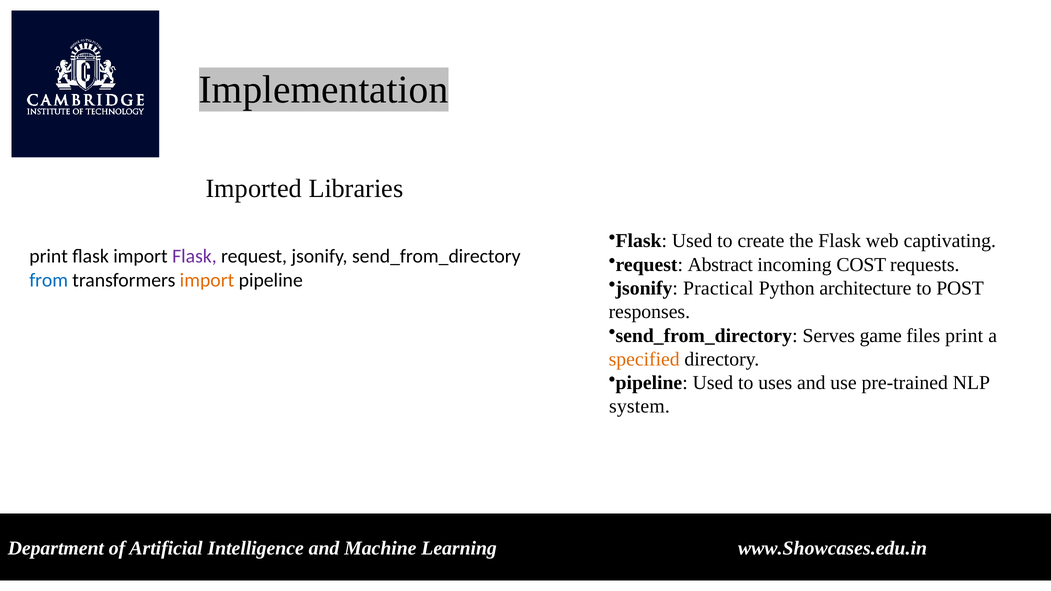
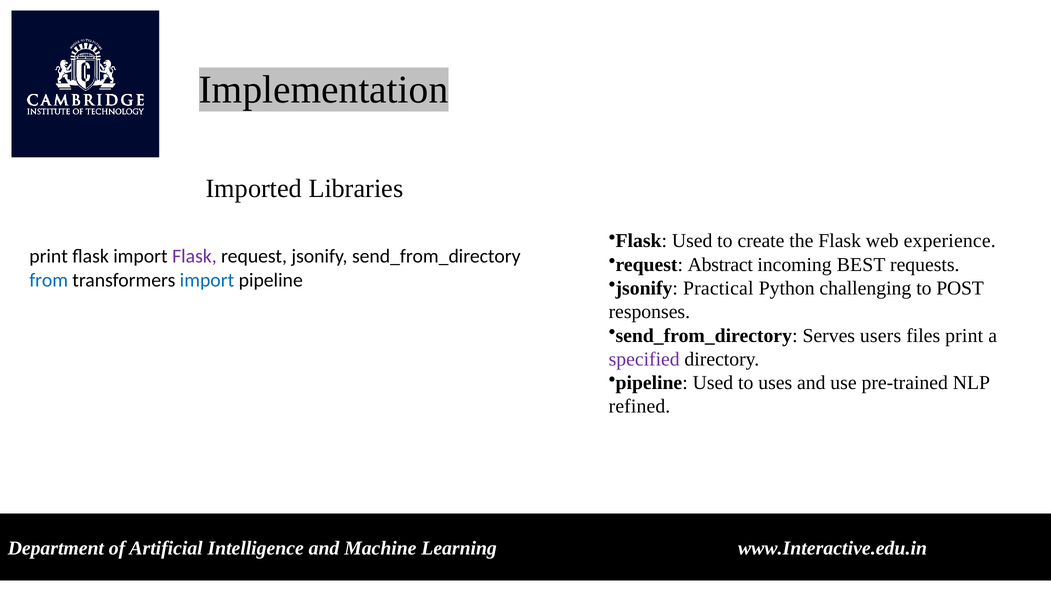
captivating: captivating -> experience
COST: COST -> BEST
import at (207, 280) colour: orange -> blue
architecture: architecture -> challenging
game: game -> users
specified colour: orange -> purple
system: system -> refined
www.Showcases.edu.in: www.Showcases.edu.in -> www.Interactive.edu.in
